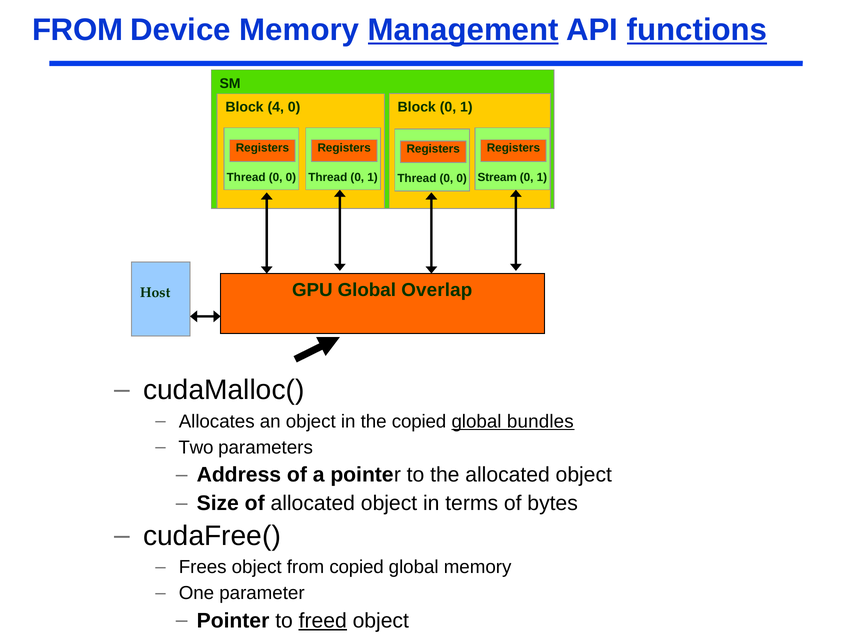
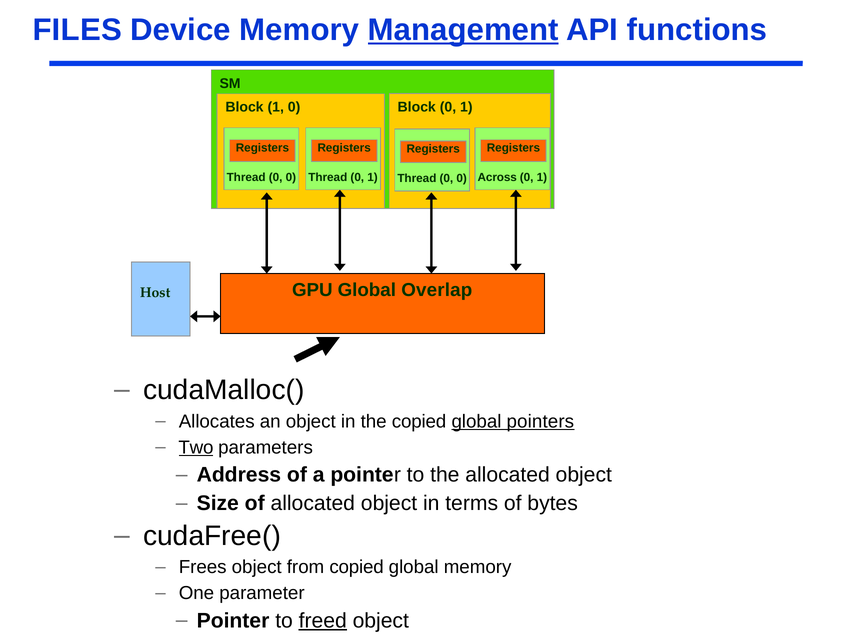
FROM at (78, 30): FROM -> FILES
functions underline: present -> none
Block 4: 4 -> 1
Stream: Stream -> Across
bundles: bundles -> pointers
Two underline: none -> present
